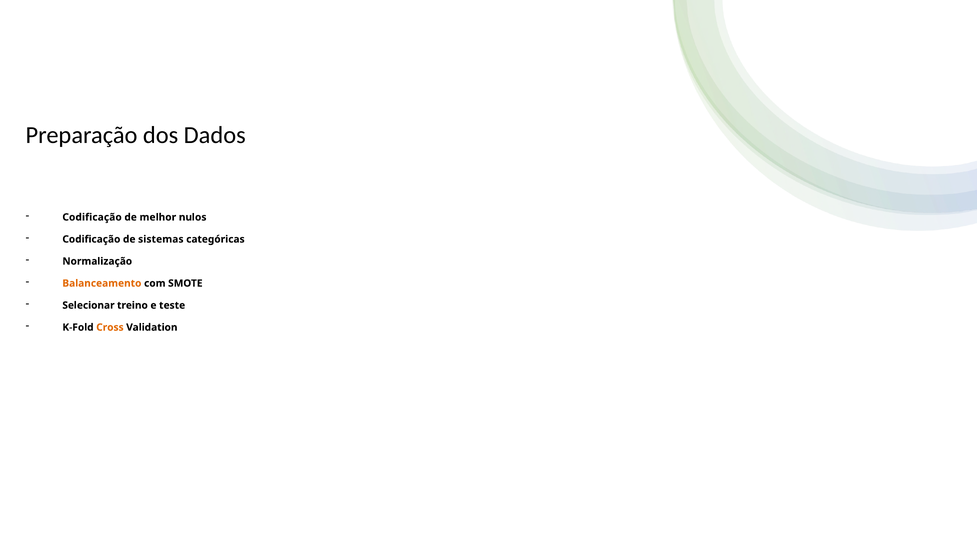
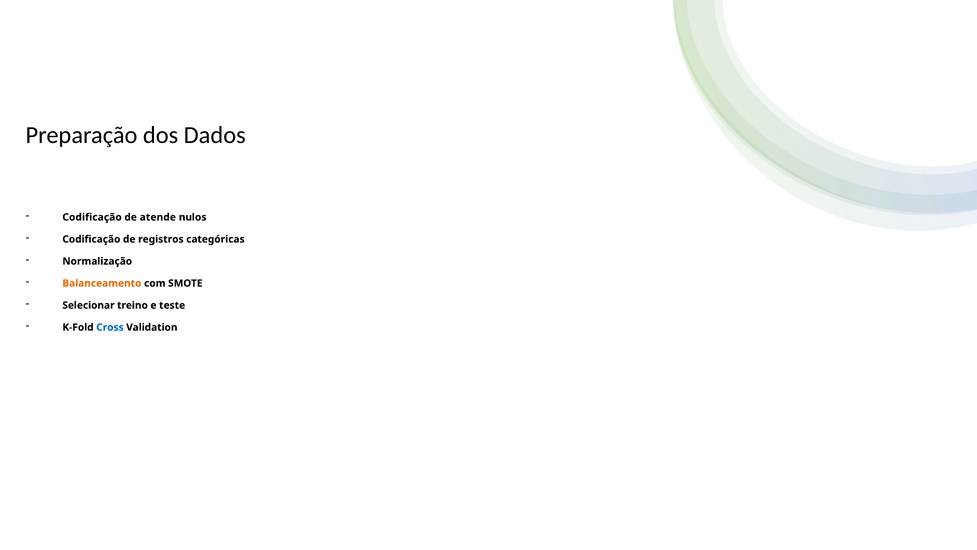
melhor: melhor -> atende
sistemas: sistemas -> registros
Cross colour: orange -> blue
